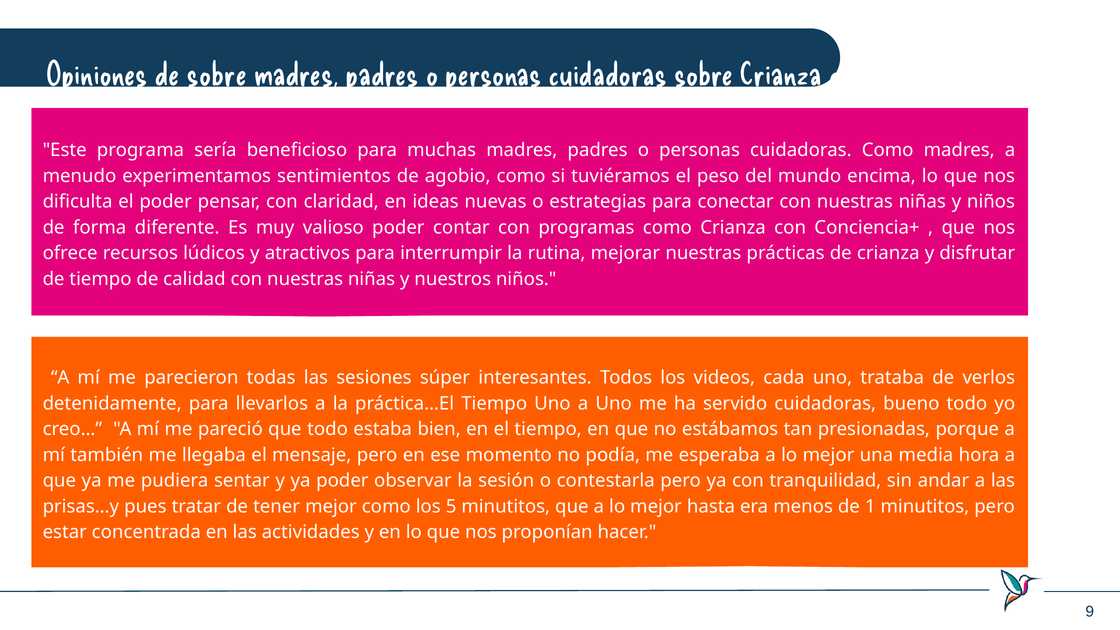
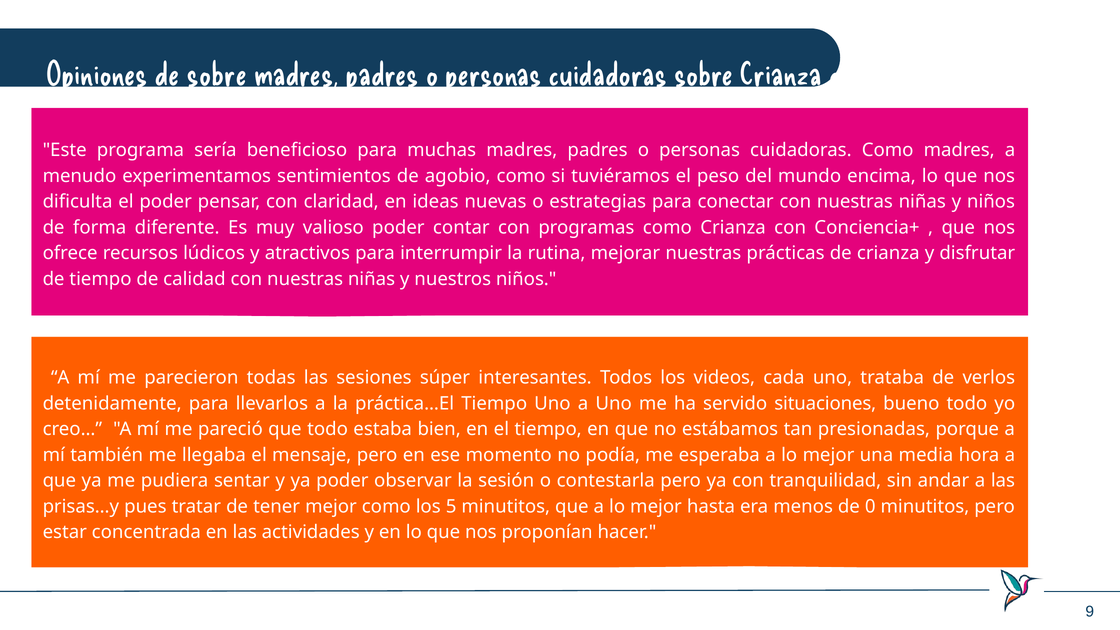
servido cuidadoras: cuidadoras -> situaciones
1: 1 -> 0
